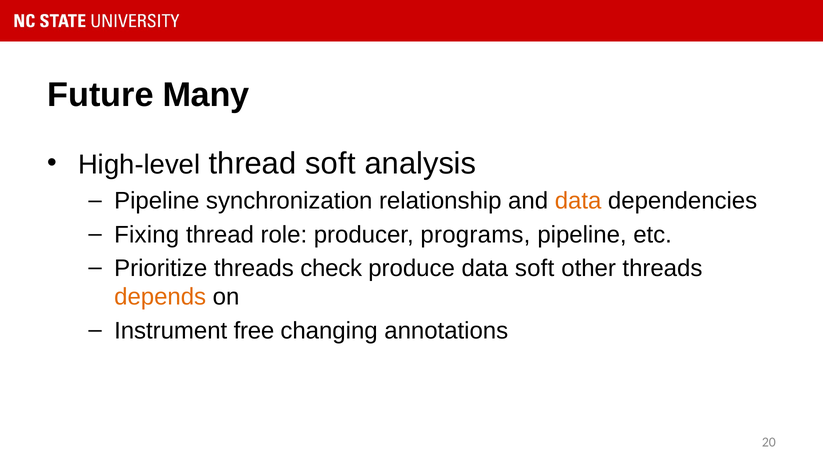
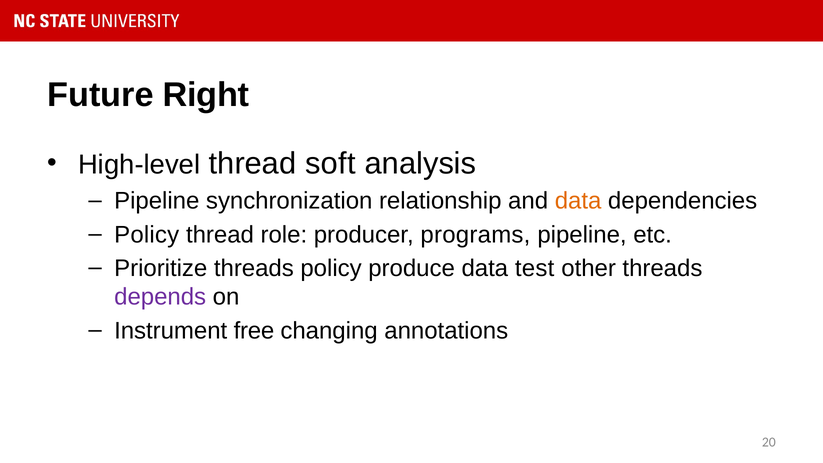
Many: Many -> Right
Fixing at (147, 235): Fixing -> Policy
threads check: check -> policy
data soft: soft -> test
depends colour: orange -> purple
